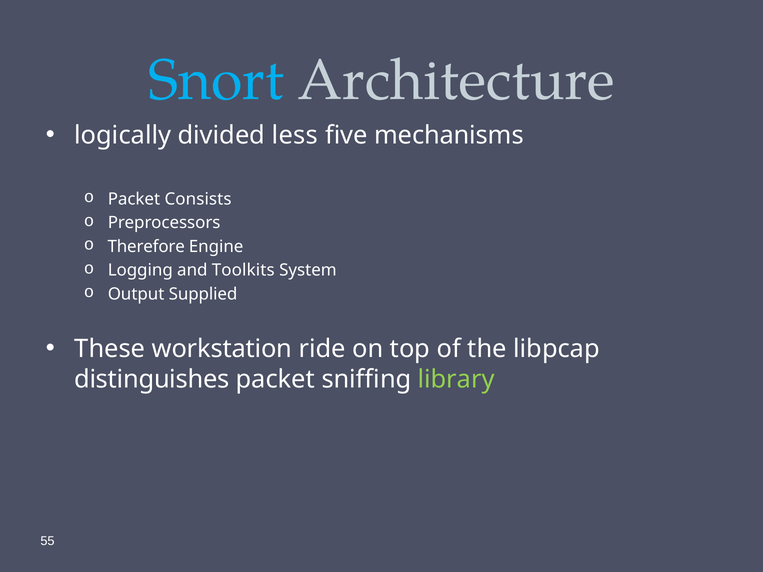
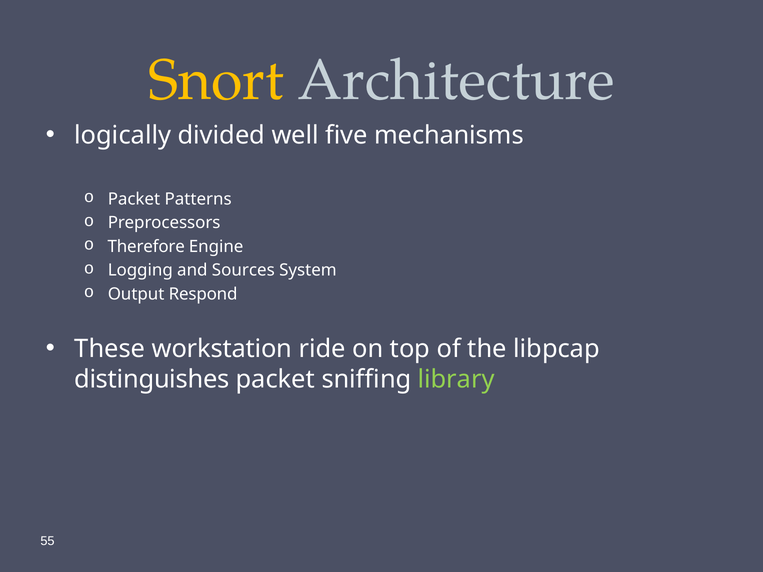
Snort colour: light blue -> yellow
less: less -> well
Consists: Consists -> Patterns
Toolkits: Toolkits -> Sources
Supplied: Supplied -> Respond
